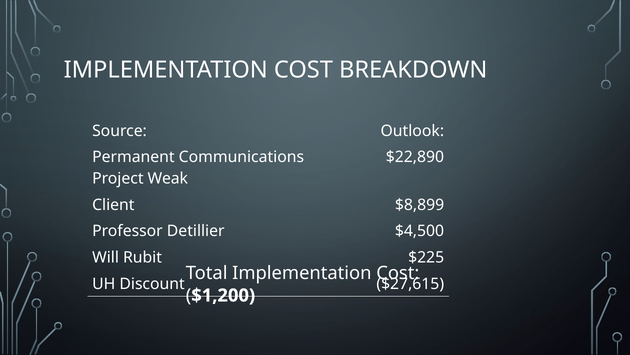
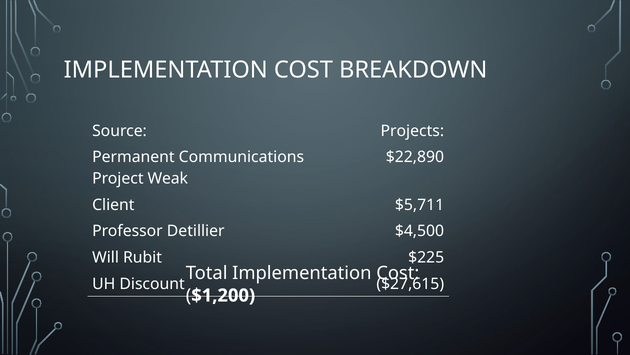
Outlook: Outlook -> Projects
$8,899: $8,899 -> $5,711
